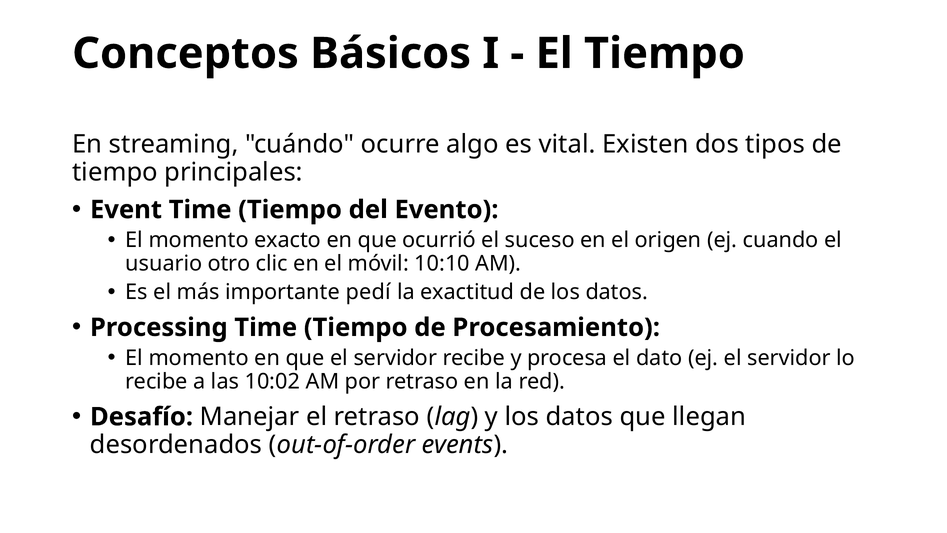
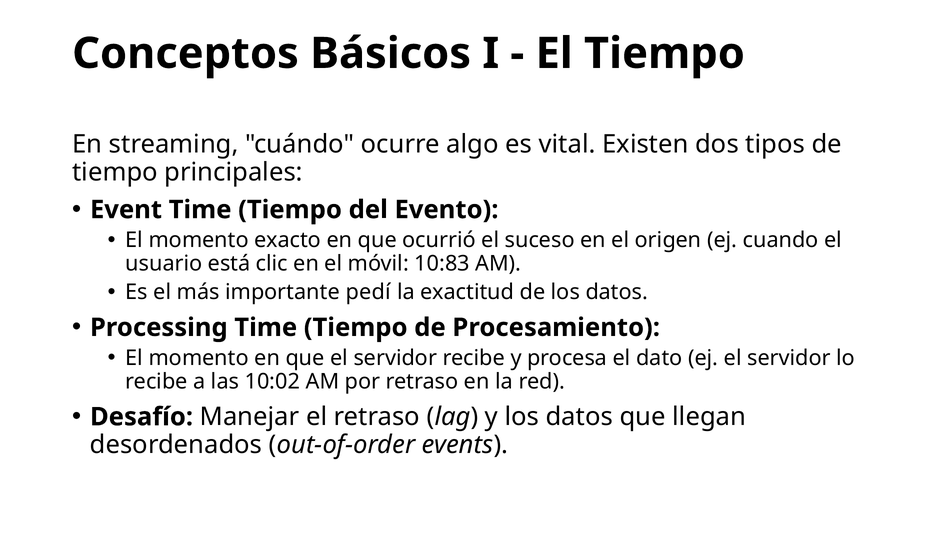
otro: otro -> está
10:10: 10:10 -> 10:83
